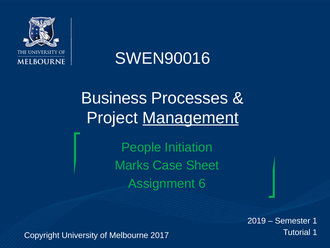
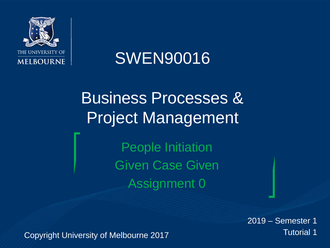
Management underline: present -> none
Marks at (132, 165): Marks -> Given
Case Sheet: Sheet -> Given
6: 6 -> 0
